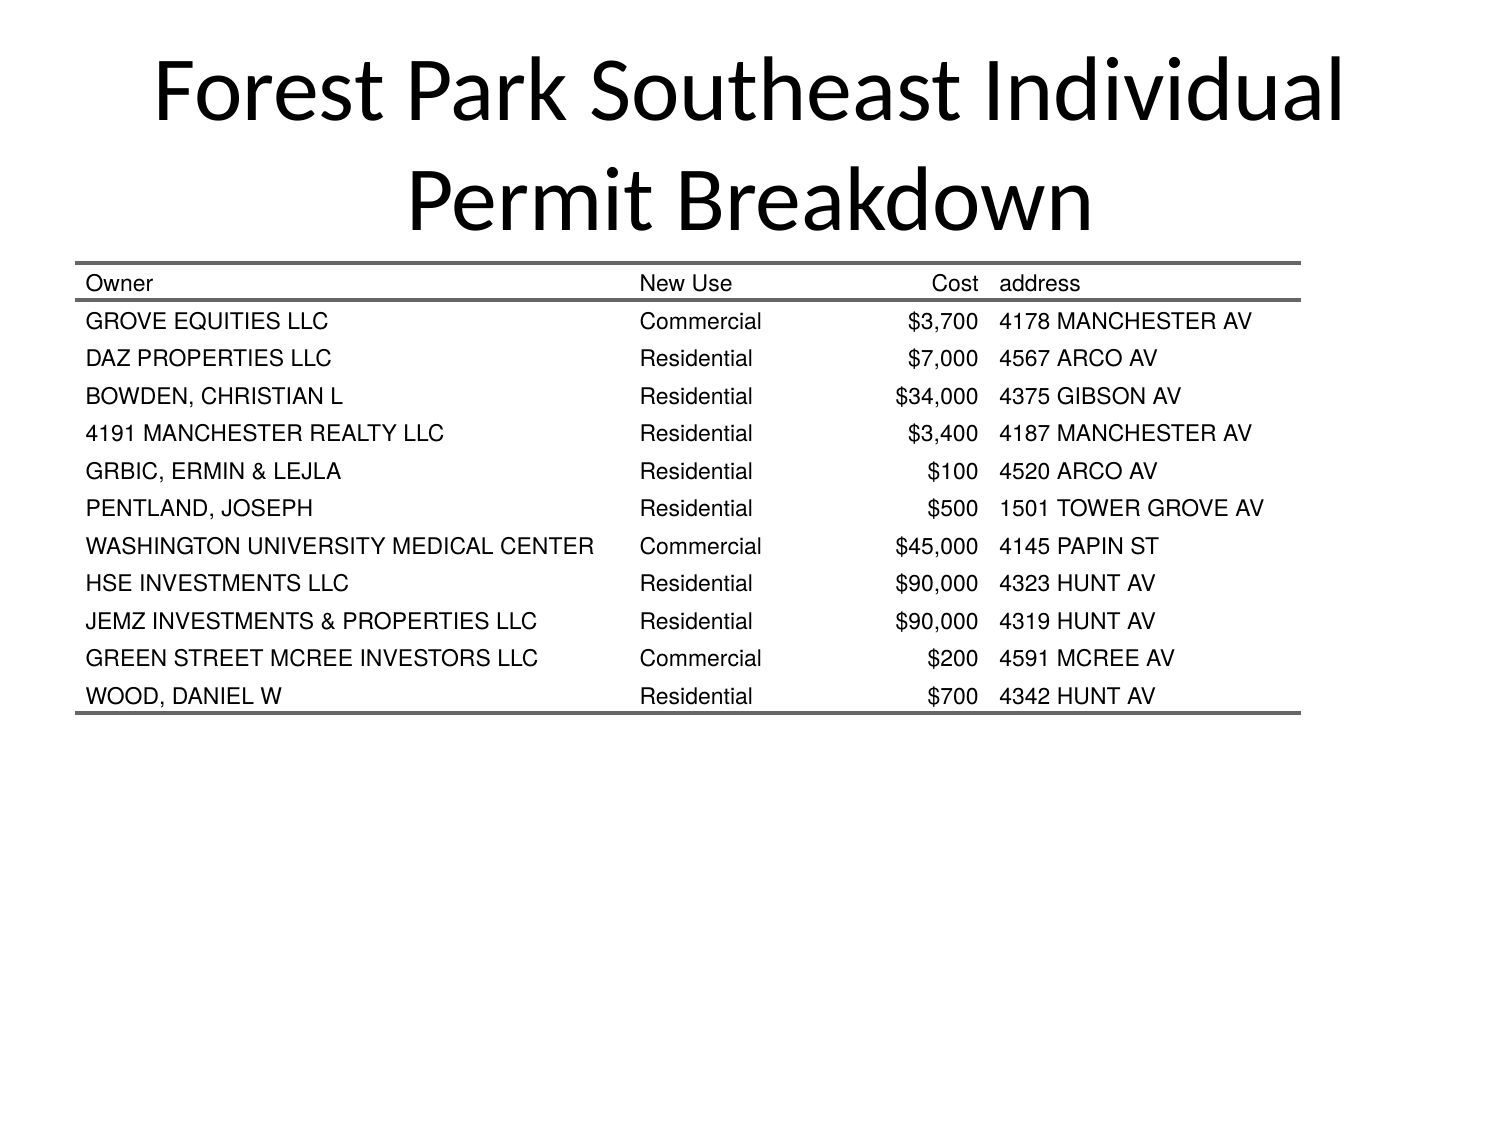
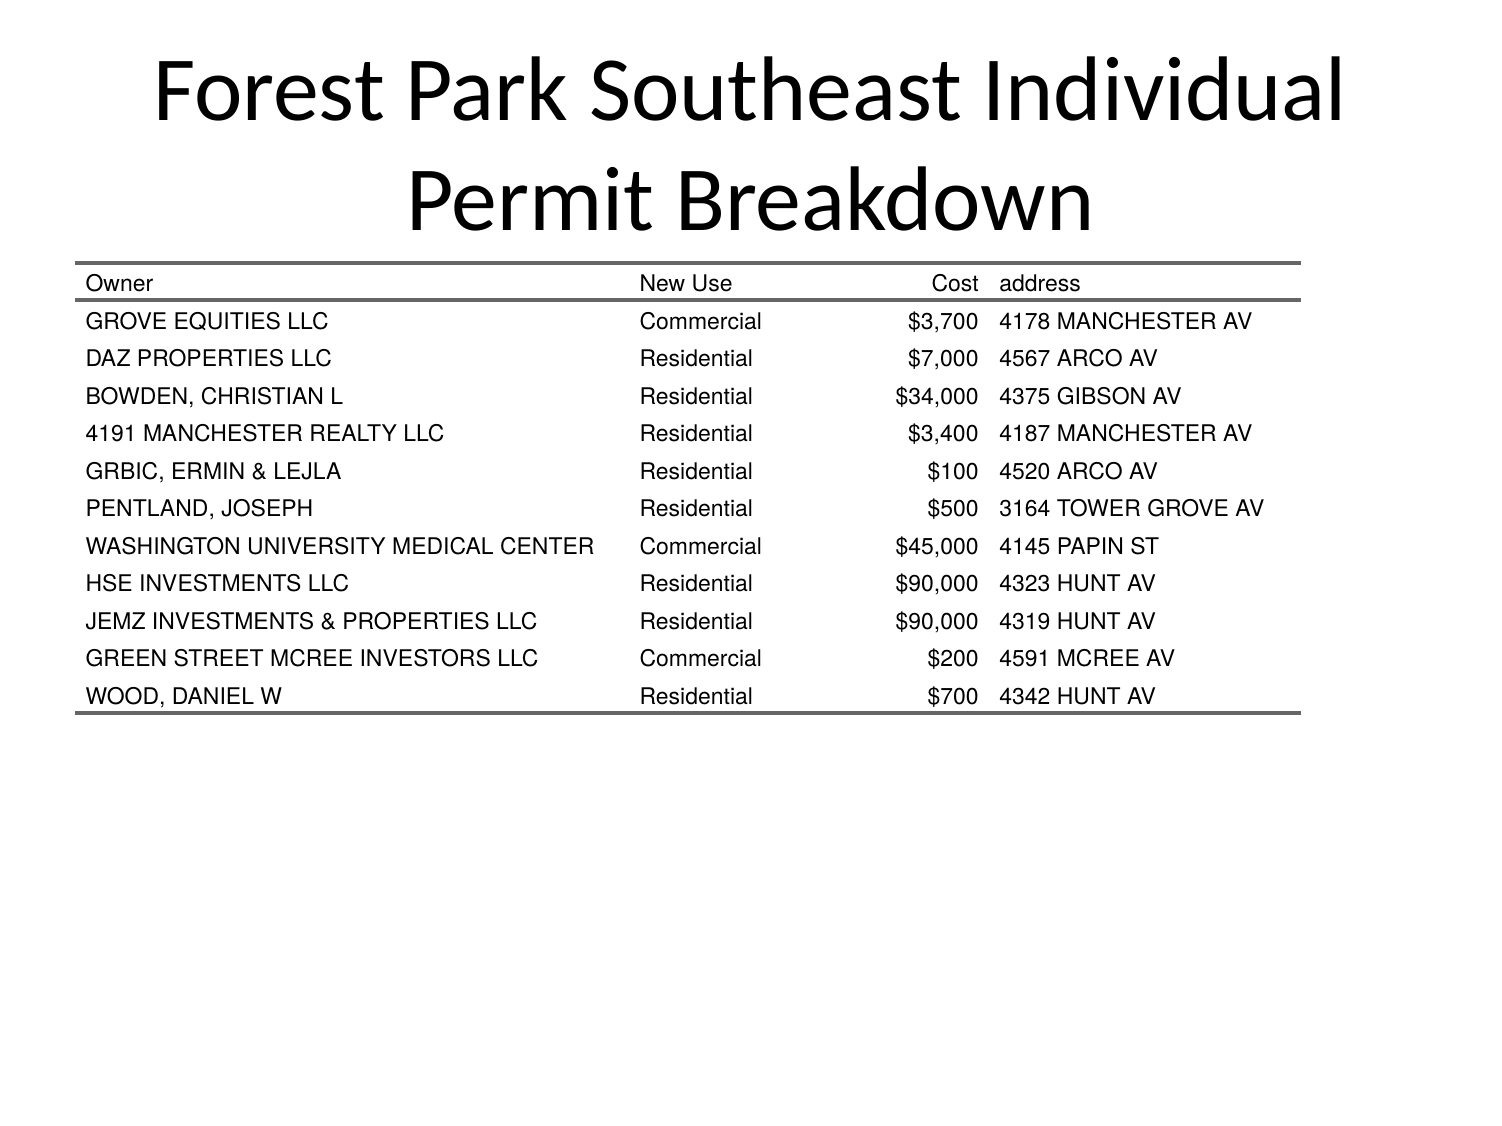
1501: 1501 -> 3164
